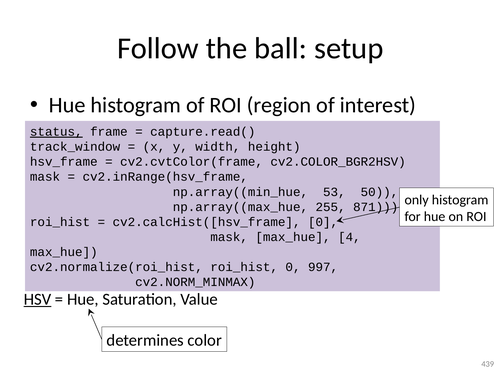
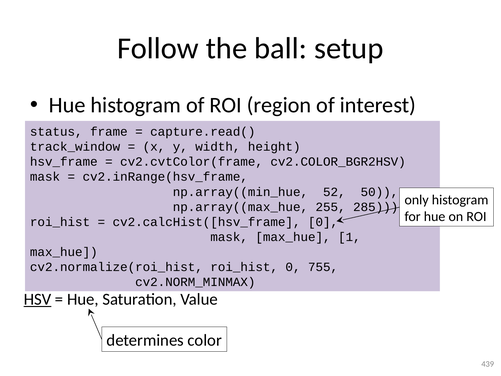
status underline: present -> none
53: 53 -> 52
871: 871 -> 285
4: 4 -> 1
997: 997 -> 755
